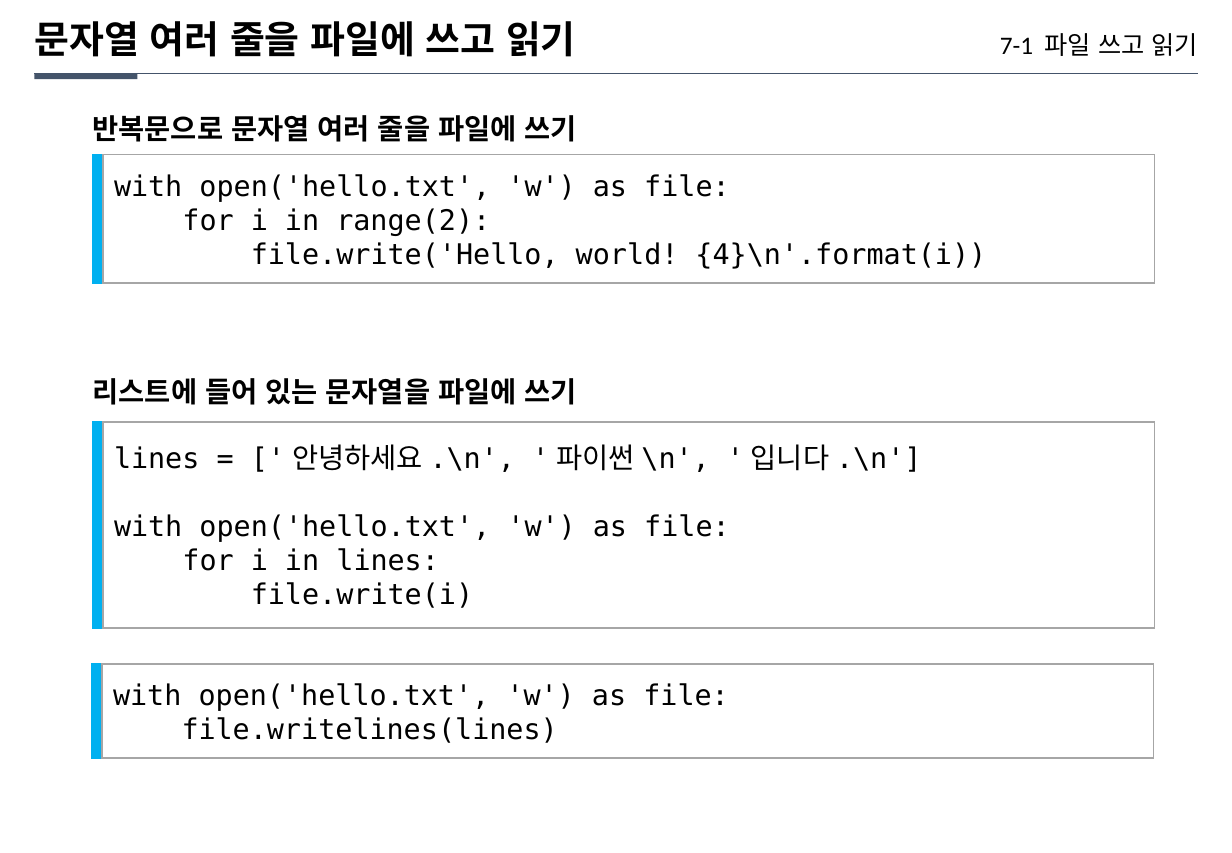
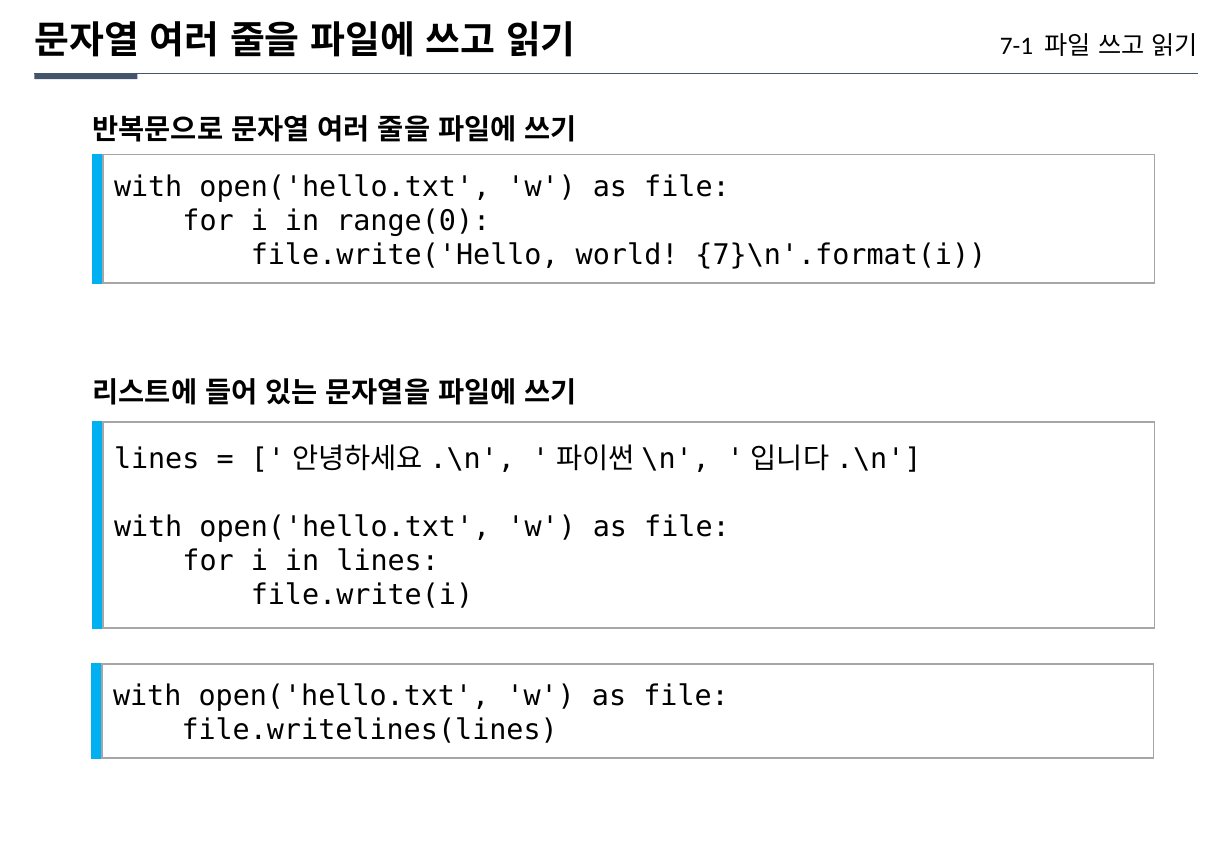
range(2: range(2 -> range(0
4}\n'.format(i: 4}\n'.format(i -> 7}\n'.format(i
